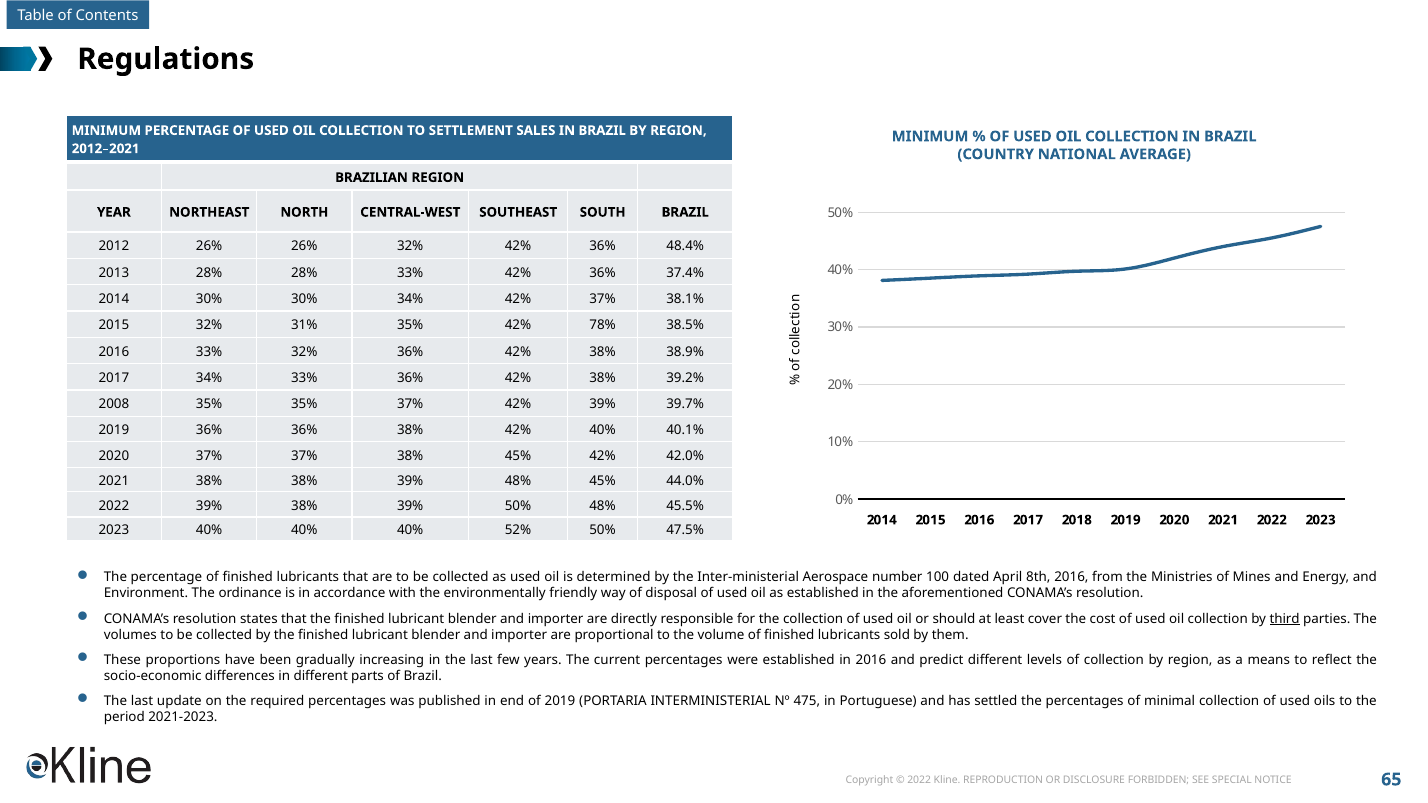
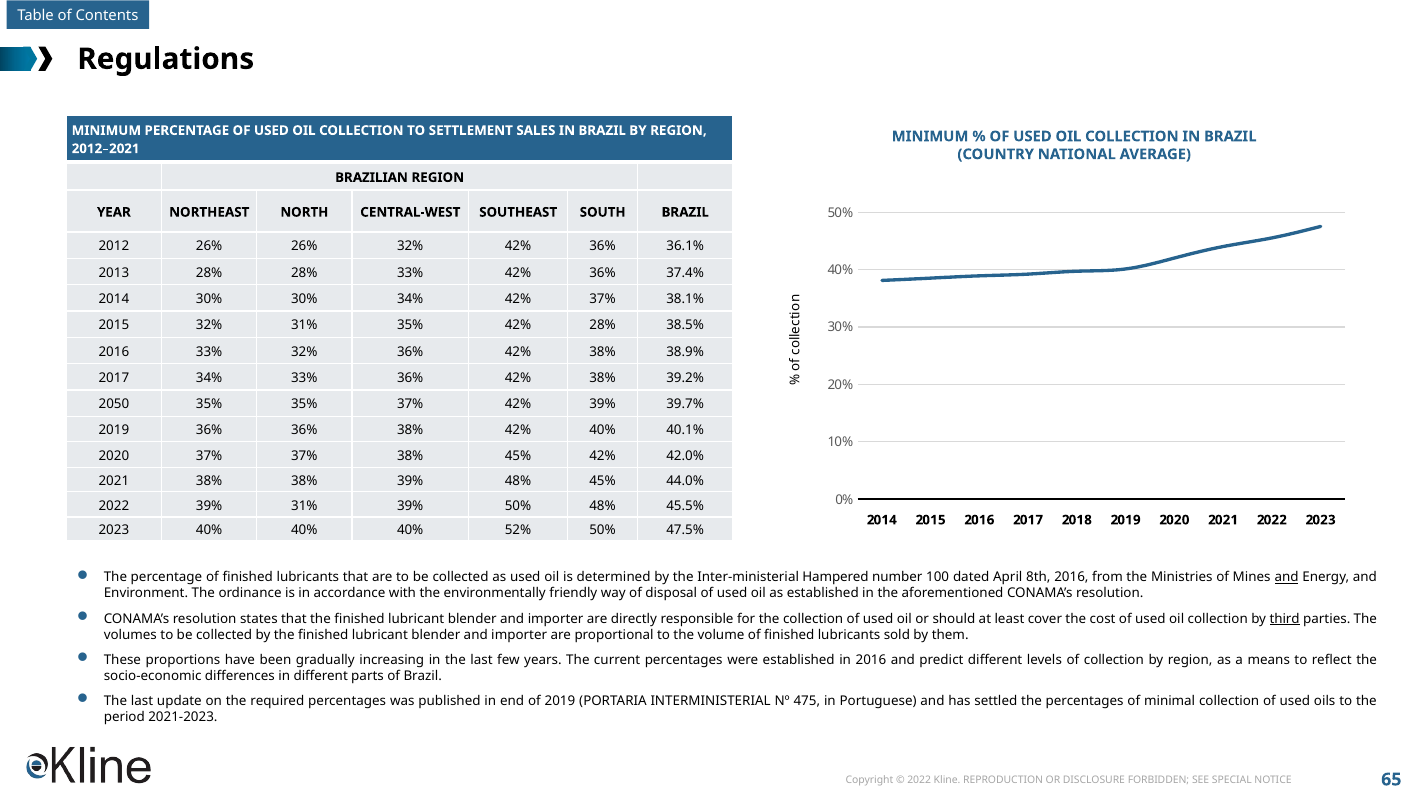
48.4%: 48.4% -> 36.1%
42% 78%: 78% -> 28%
2008: 2008 -> 2050
39% 38%: 38% -> 31%
Aerospace: Aerospace -> Hampered
and at (1287, 578) underline: none -> present
